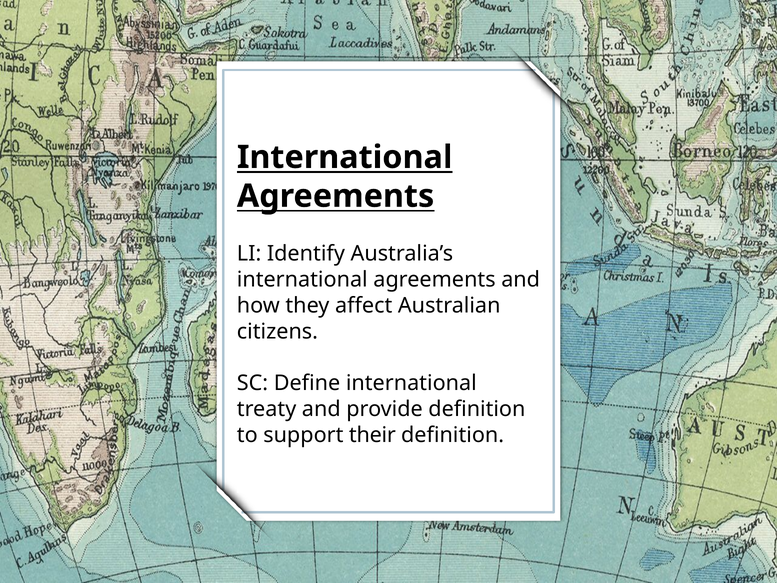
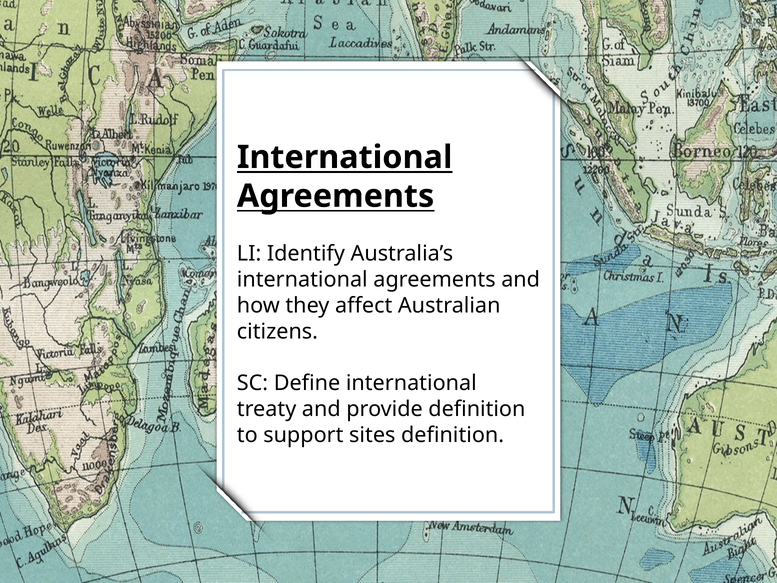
their: their -> sites
